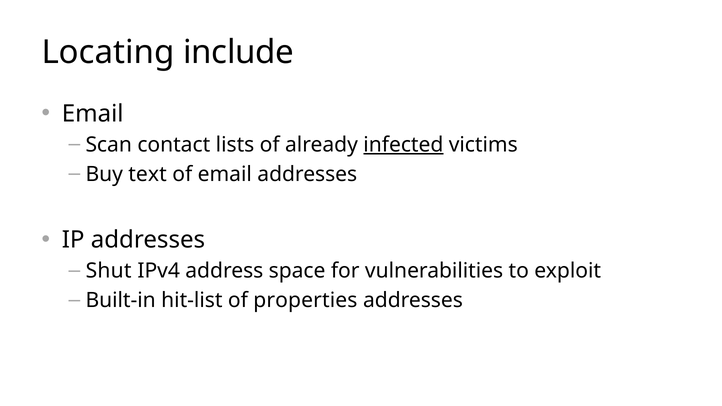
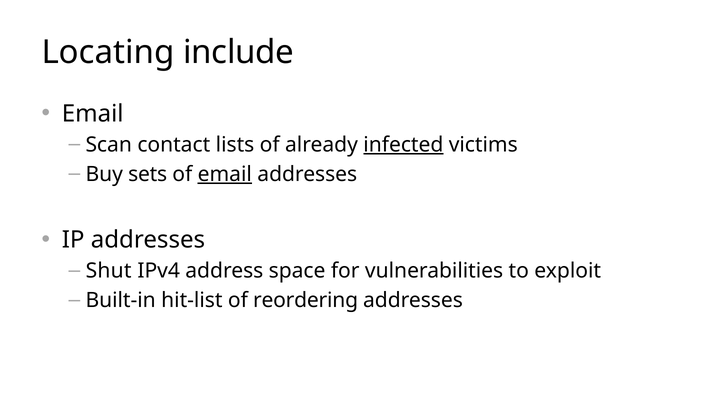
text: text -> sets
email at (225, 174) underline: none -> present
properties: properties -> reordering
